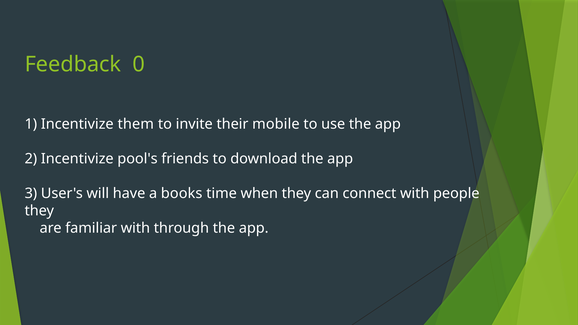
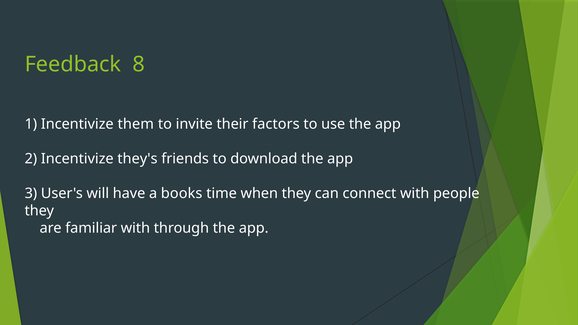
0: 0 -> 8
mobile: mobile -> factors
pool's: pool's -> they's
